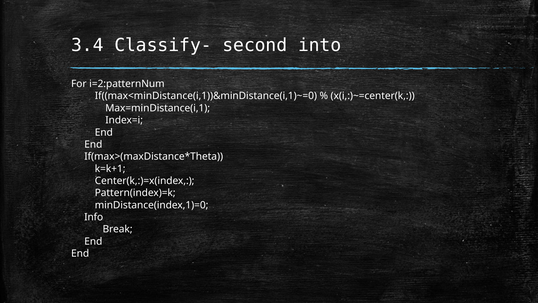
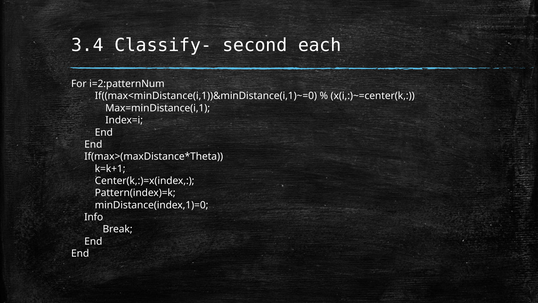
into: into -> each
